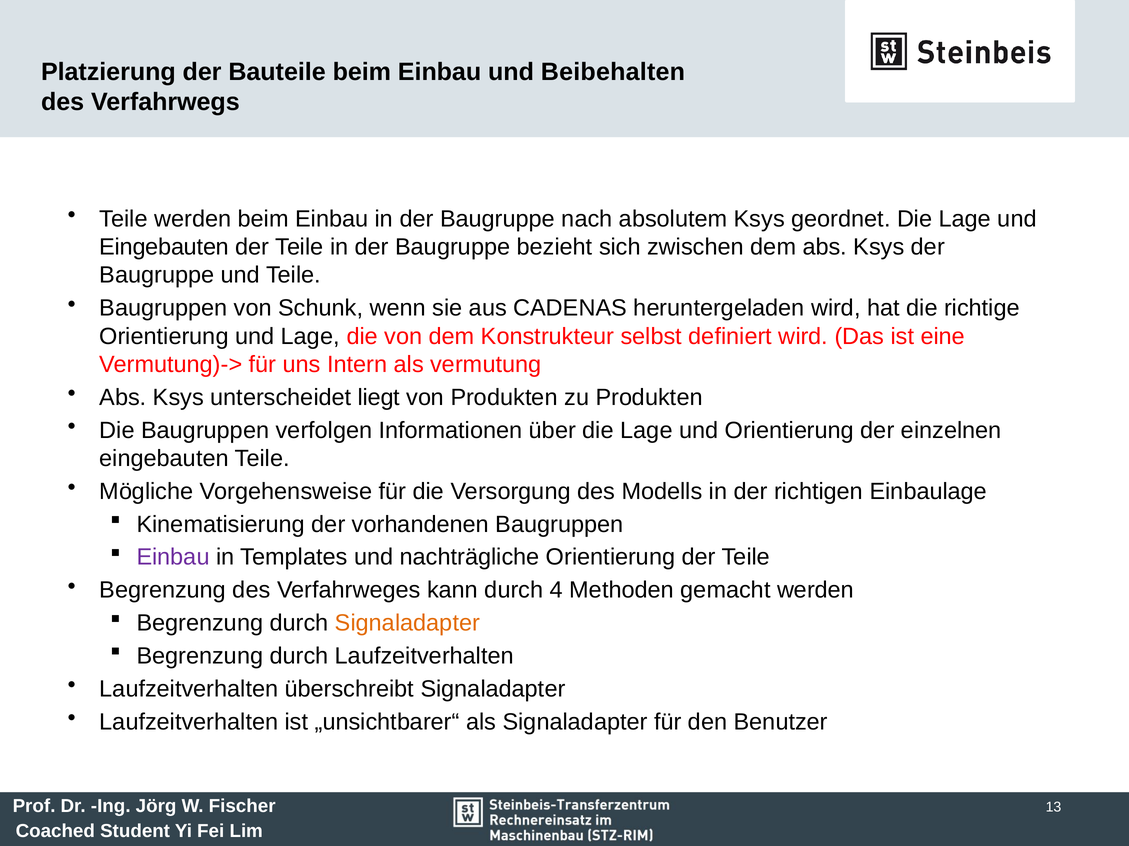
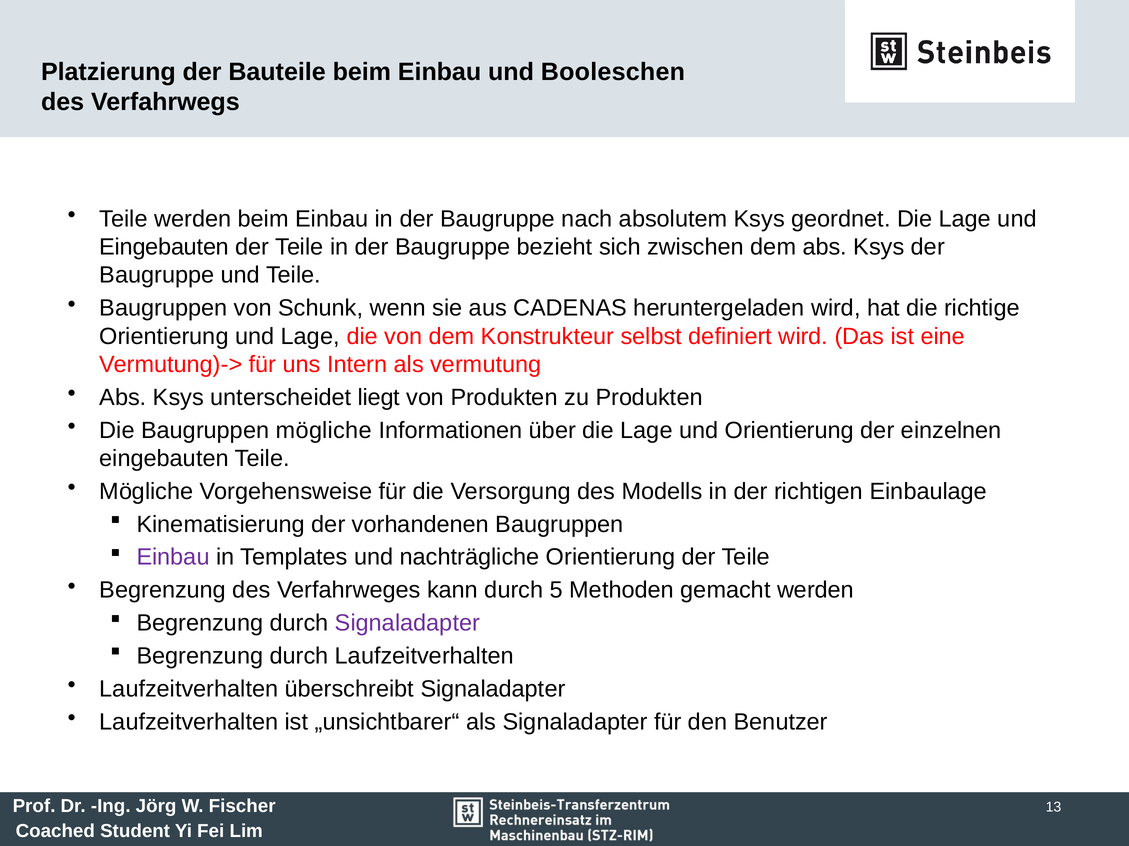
Beibehalten: Beibehalten -> Booleschen
Baugruppen verfolgen: verfolgen -> mögliche
4: 4 -> 5
Signaladapter at (407, 624) colour: orange -> purple
